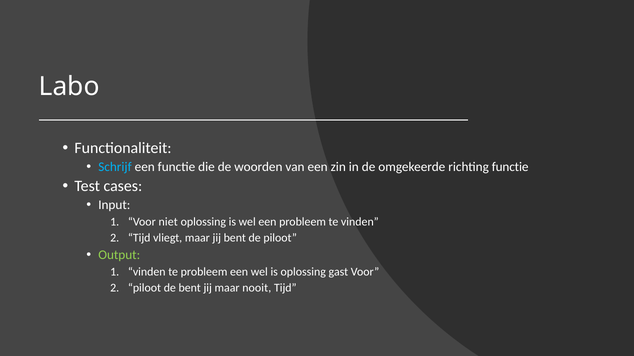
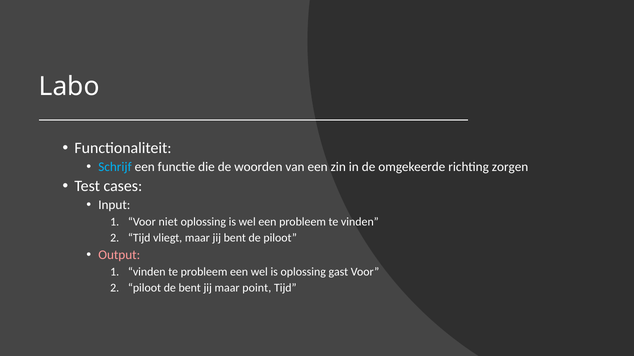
richting functie: functie -> zorgen
Output colour: light green -> pink
nooit: nooit -> point
